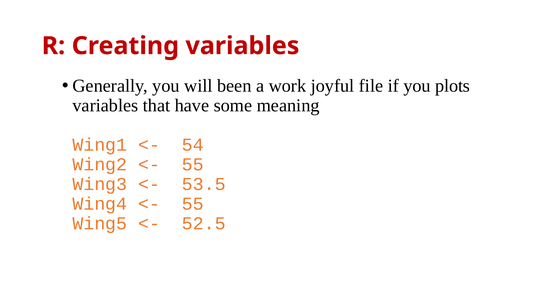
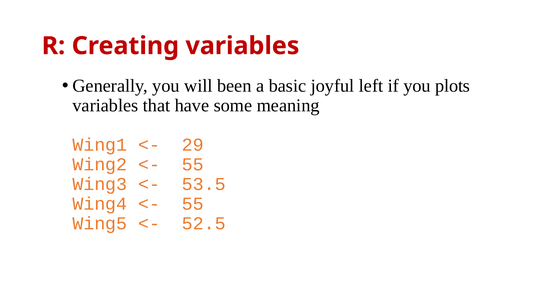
work: work -> basic
file: file -> left
54: 54 -> 29
